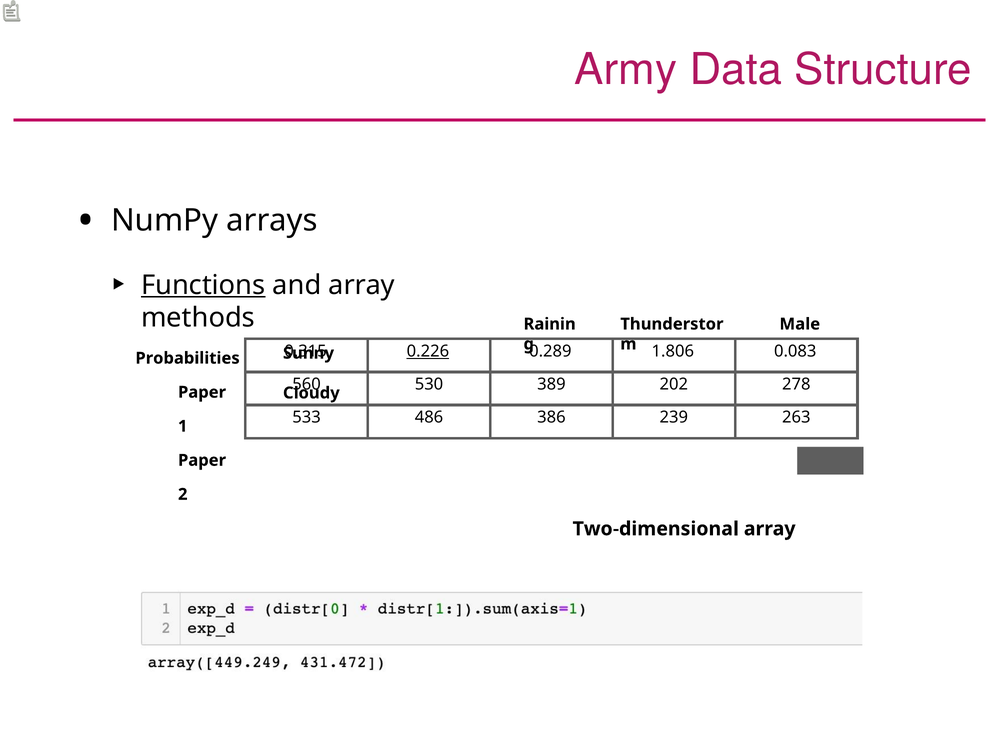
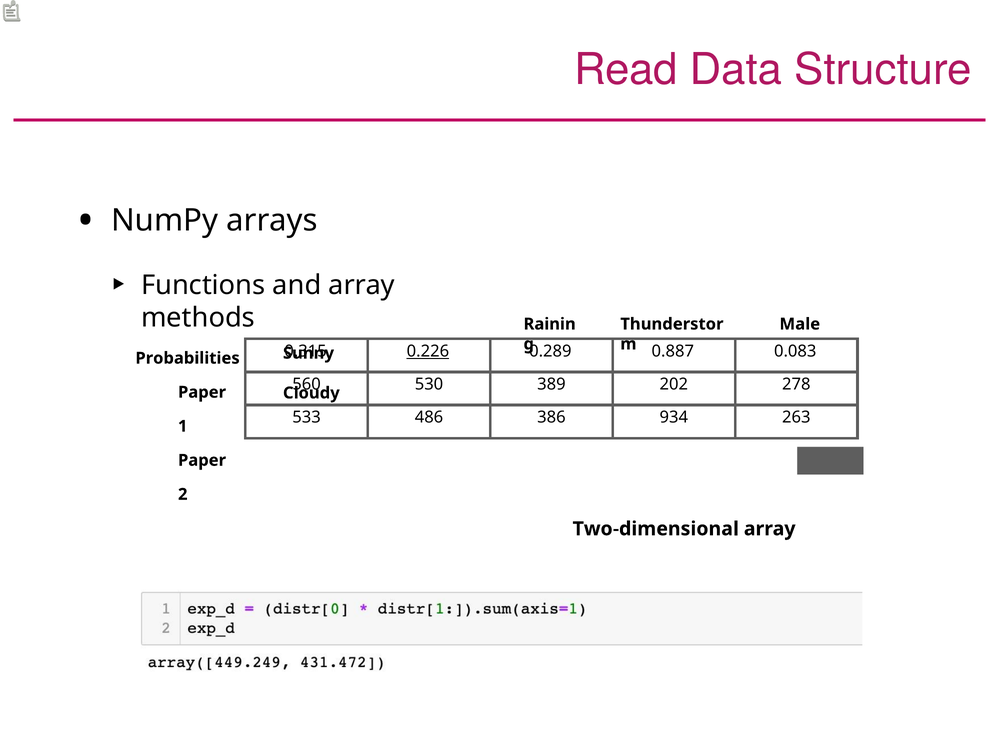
Army: Army -> Read
Functions underline: present -> none
1.806: 1.806 -> 0.887
239: 239 -> 934
